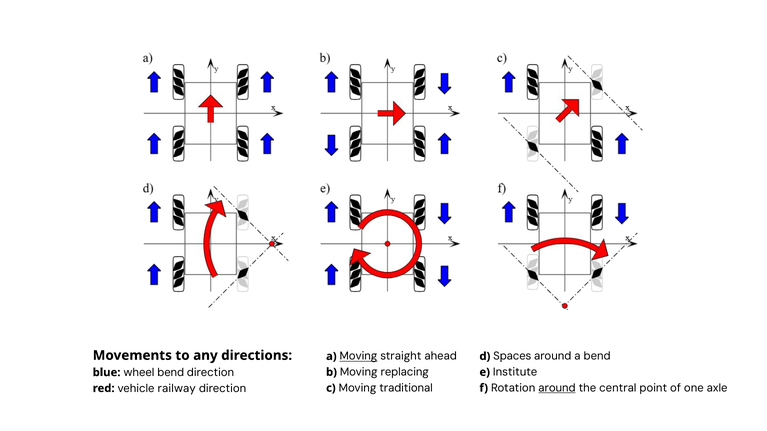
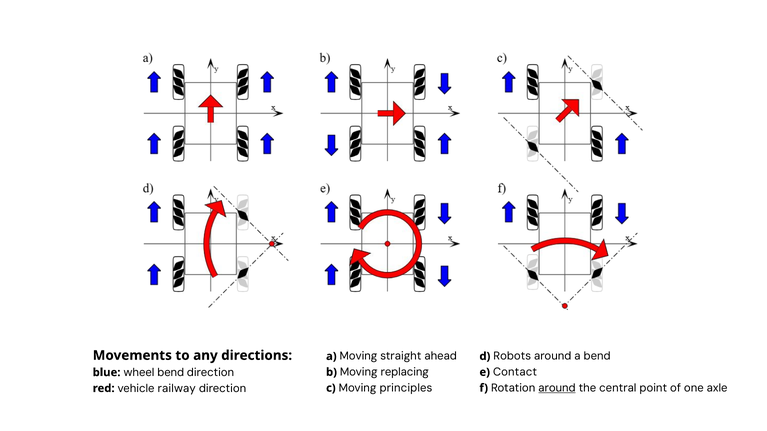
Moving at (358, 357) underline: present -> none
Spaces: Spaces -> Robots
Institute: Institute -> Contact
traditional: traditional -> principles
